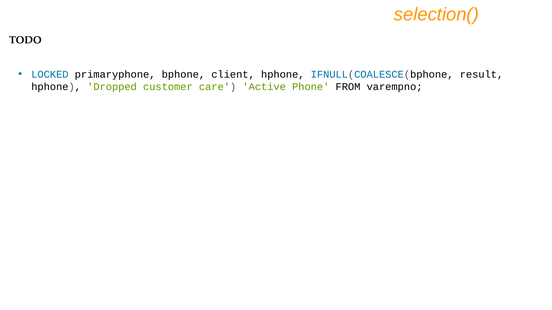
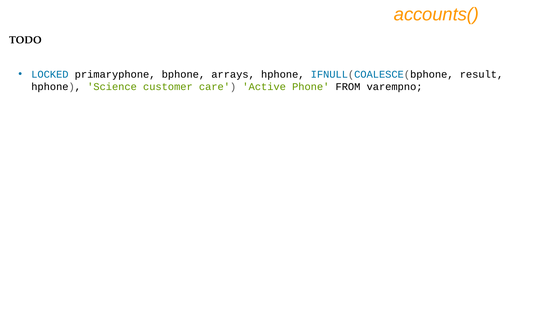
selection(: selection( -> accounts(
client: client -> arrays
Dropped: Dropped -> Science
